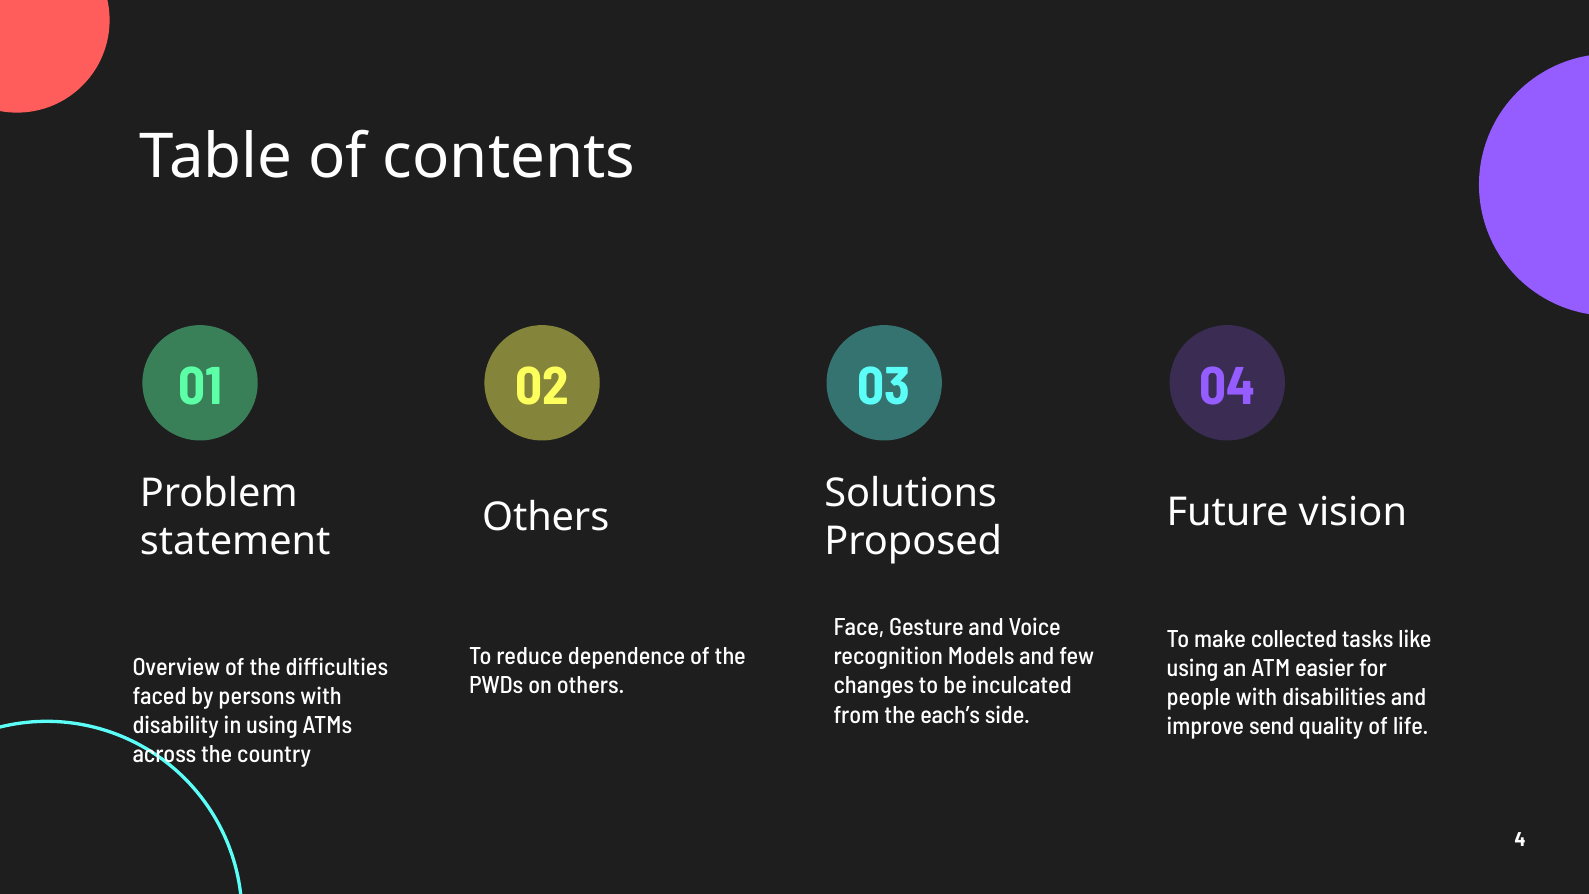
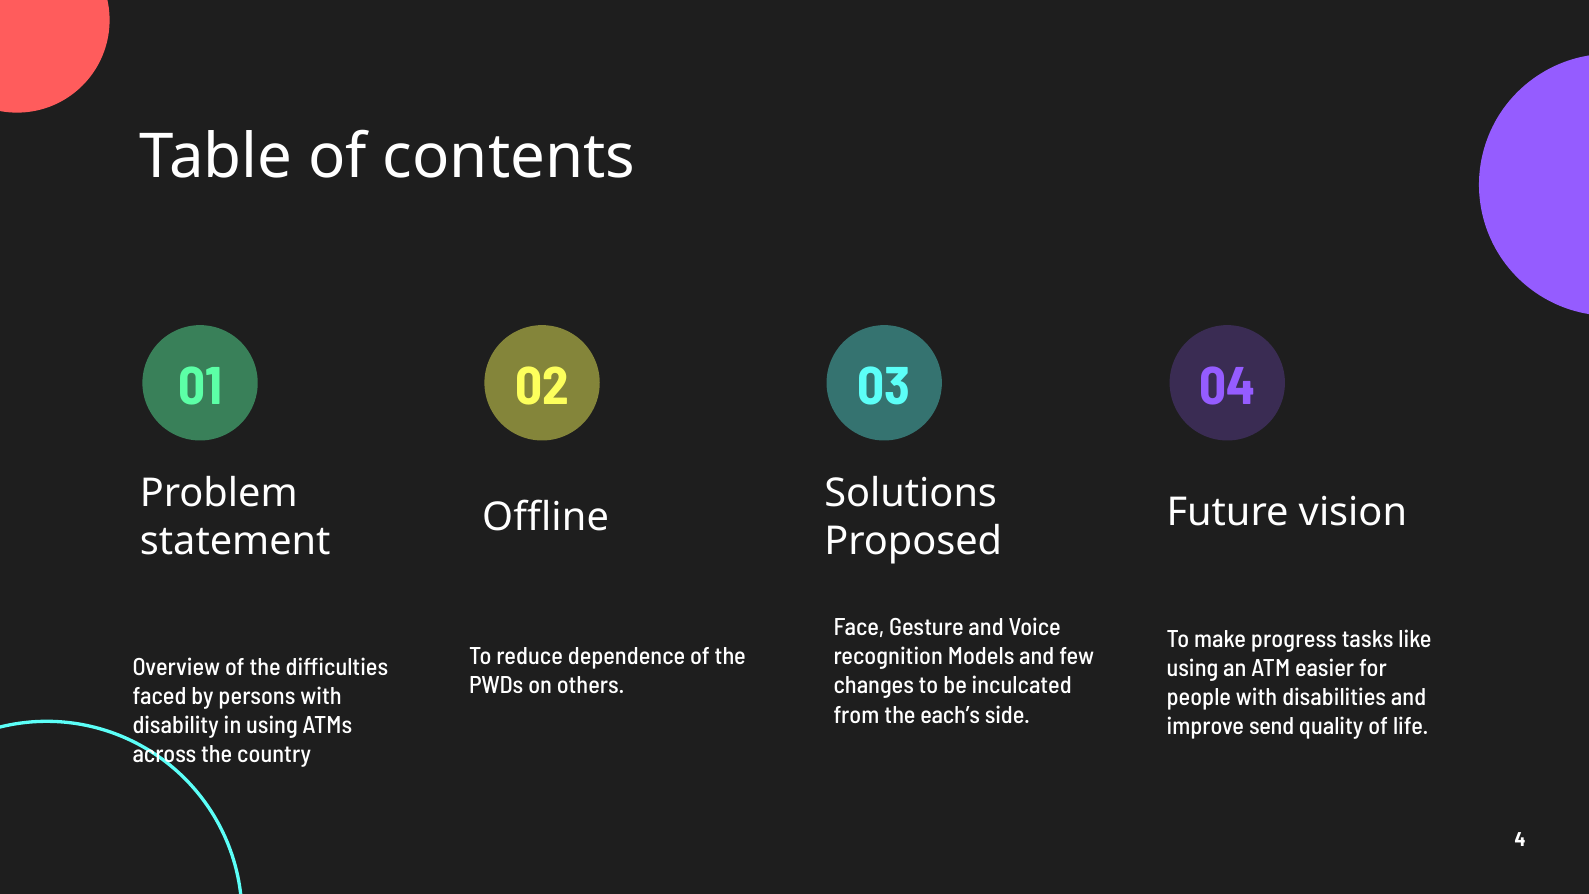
Others at (546, 517): Others -> Offline
collected: collected -> progress
